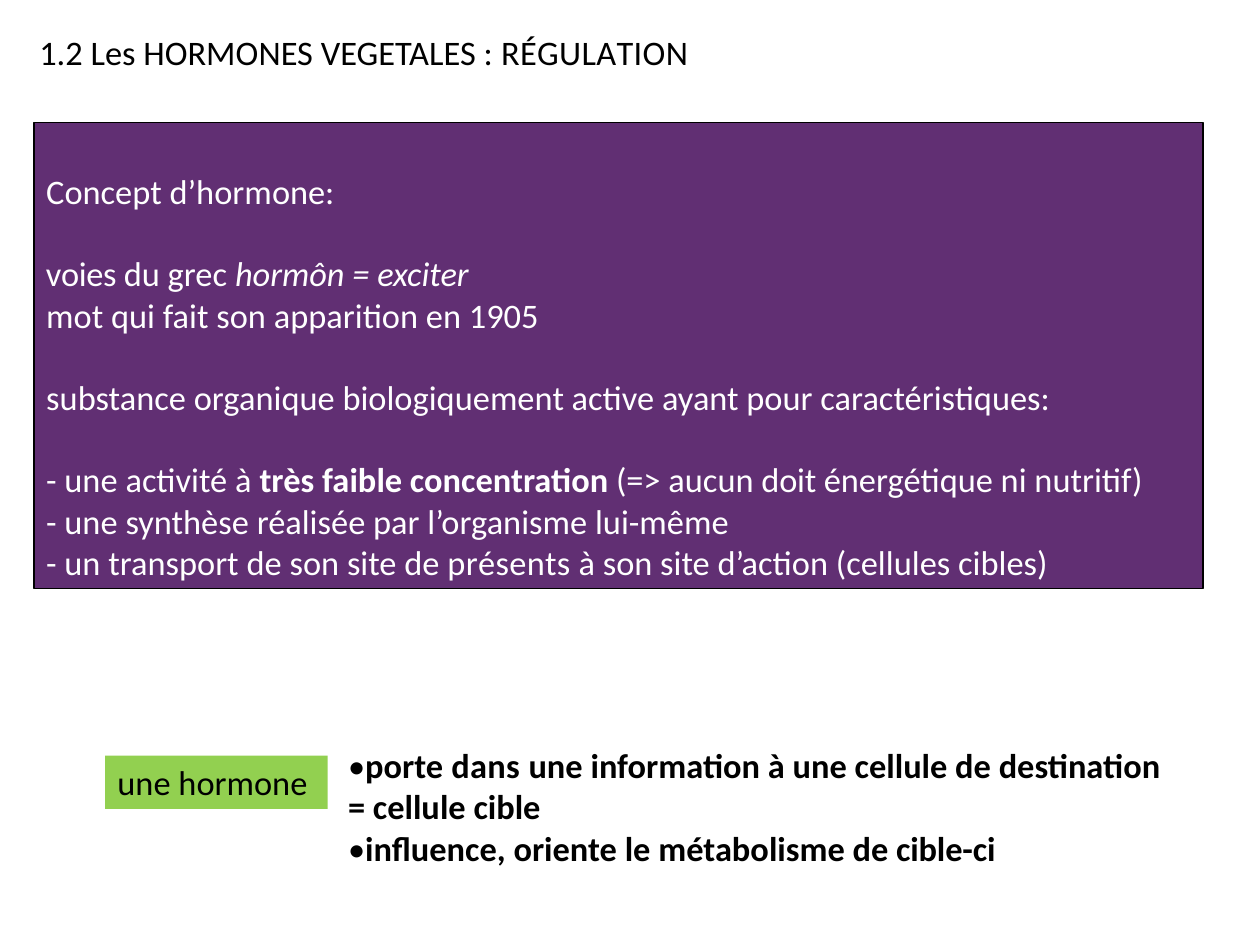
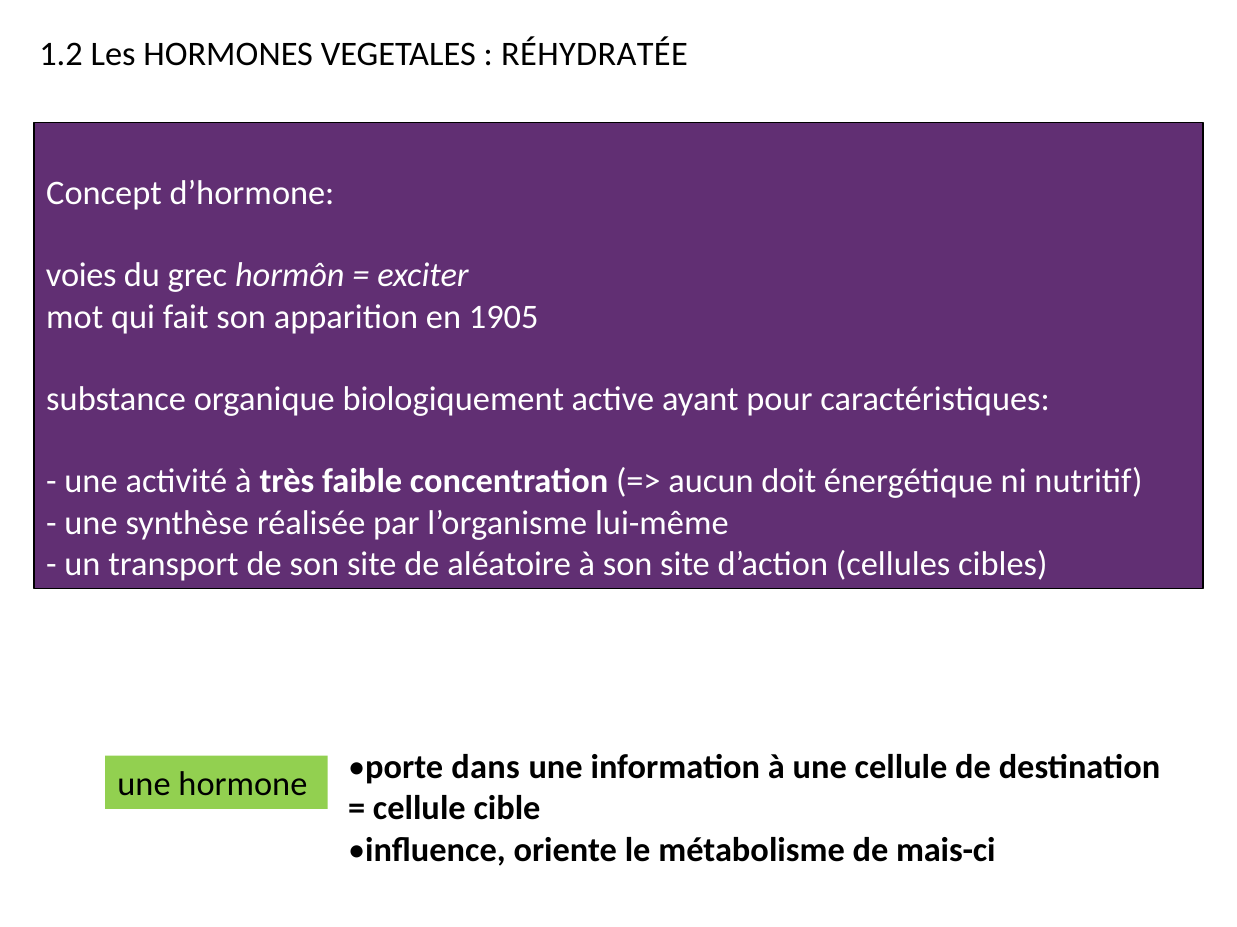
RÉGULATION: RÉGULATION -> RÉHYDRATÉE
présents: présents -> aléatoire
cible-ci: cible-ci -> mais-ci
